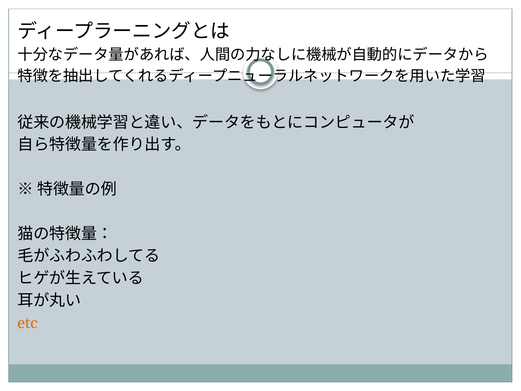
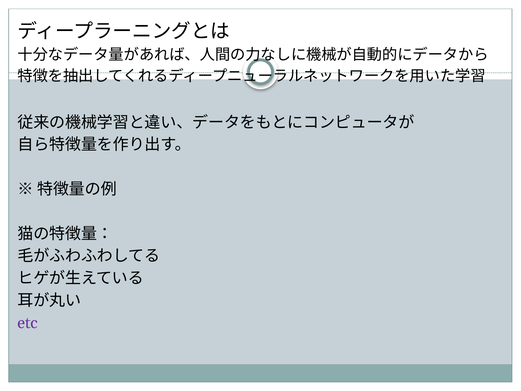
etc colour: orange -> purple
